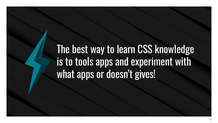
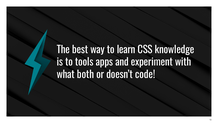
what apps: apps -> both
gives: gives -> code
